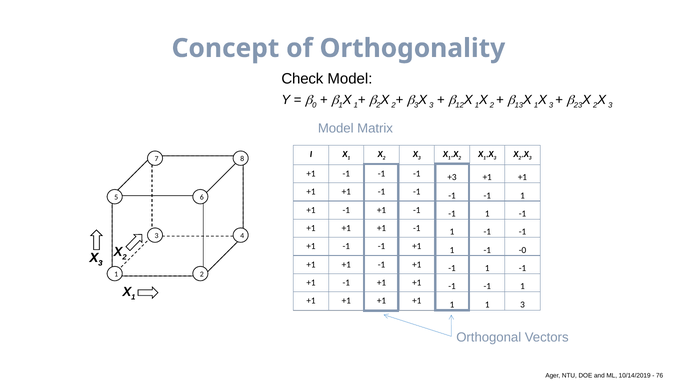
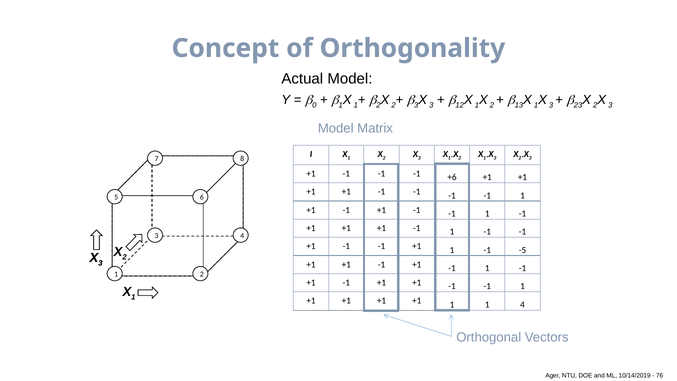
Check: Check -> Actual
+3: +3 -> +6
-0: -0 -> -5
1 3: 3 -> 4
